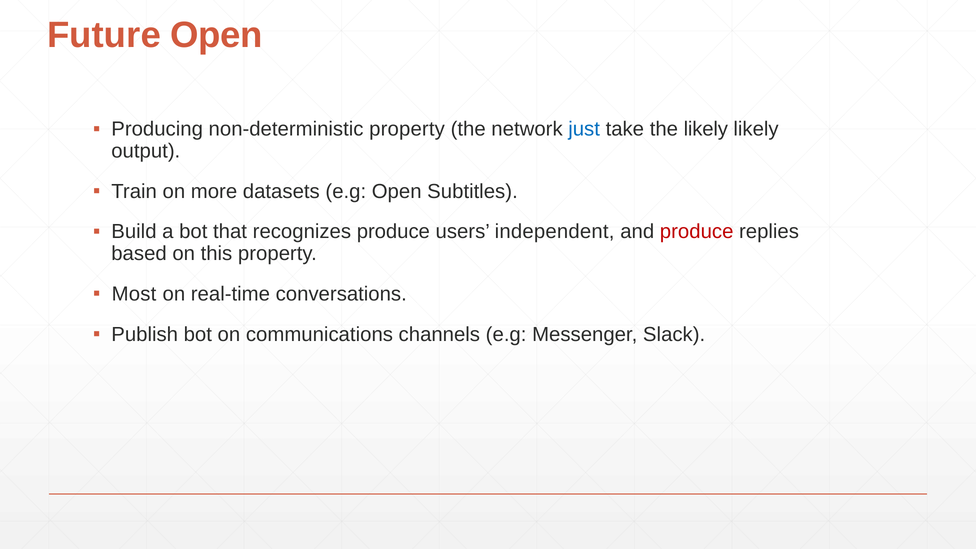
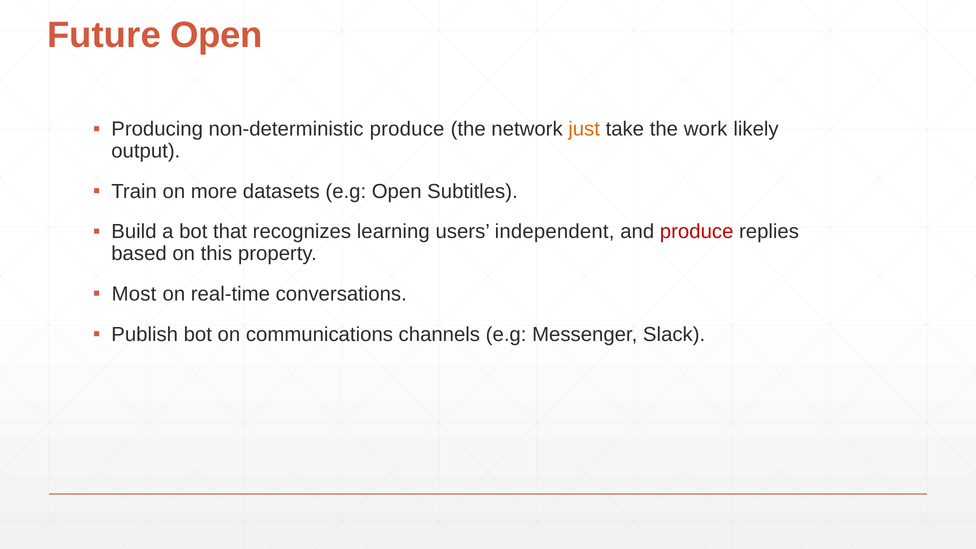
non-deterministic property: property -> produce
just colour: blue -> orange
the likely: likely -> work
recognizes produce: produce -> learning
